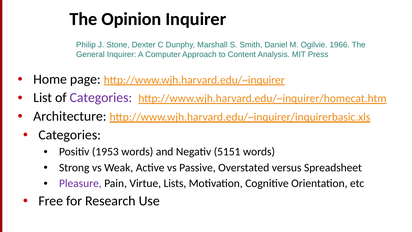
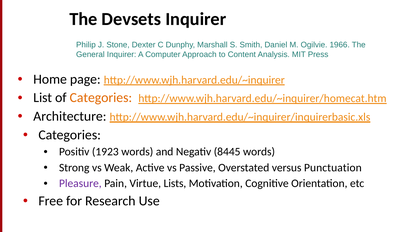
Opinion: Opinion -> Devsets
Categories at (101, 98) colour: purple -> orange
1953: 1953 -> 1923
5151: 5151 -> 8445
Spreadsheet: Spreadsheet -> Punctuation
